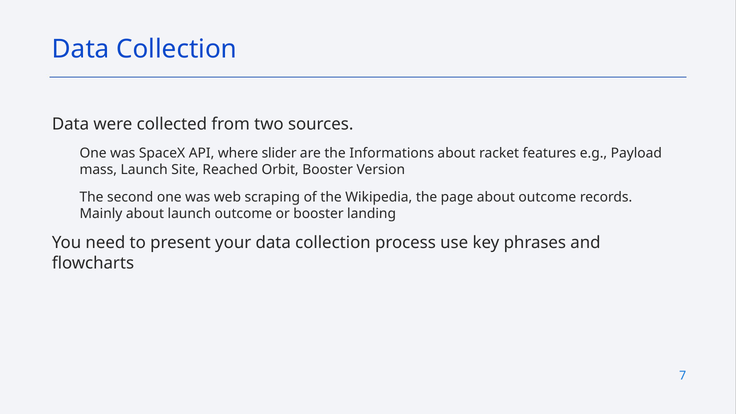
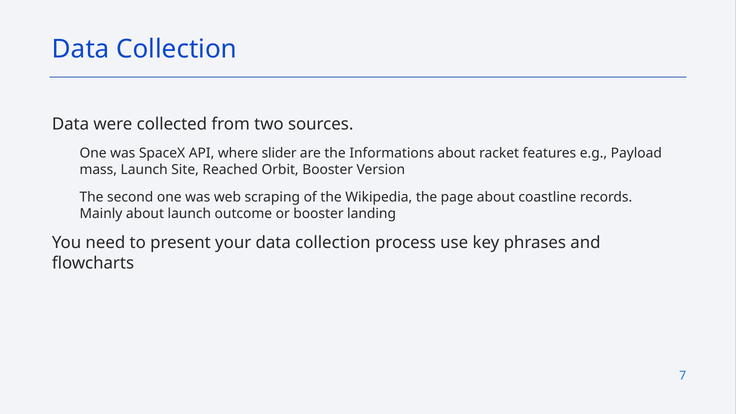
about outcome: outcome -> coastline
